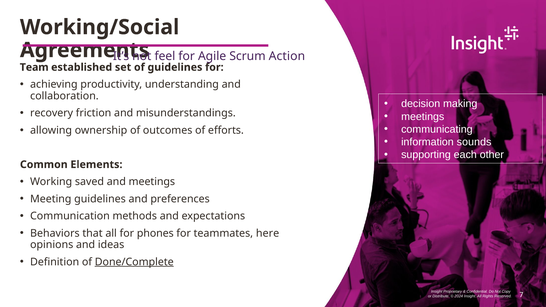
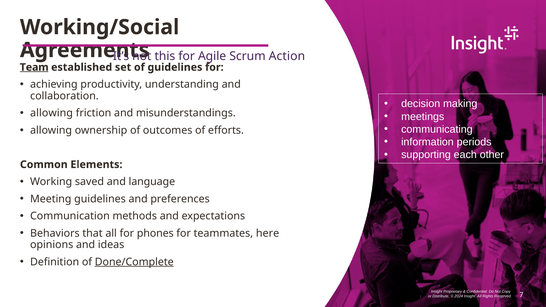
feel: feel -> this
Team underline: none -> present
recovery at (52, 113): recovery -> allowing
sounds: sounds -> periods
and meetings: meetings -> language
